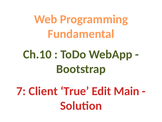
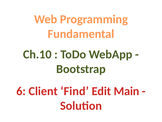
7: 7 -> 6
True: True -> Find
